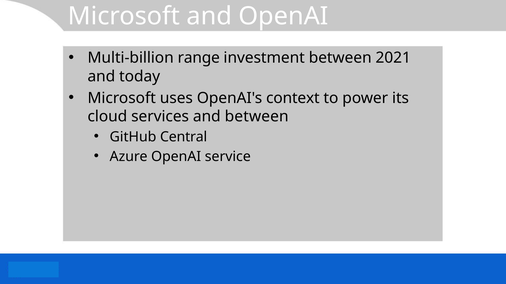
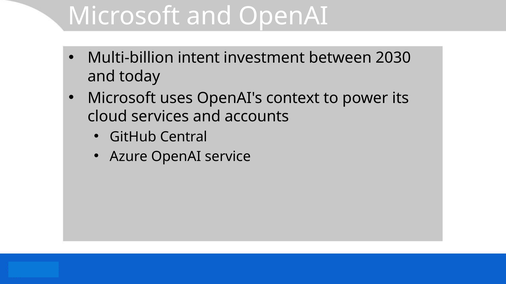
range: range -> intent
2021: 2021 -> 2030
and between: between -> accounts
